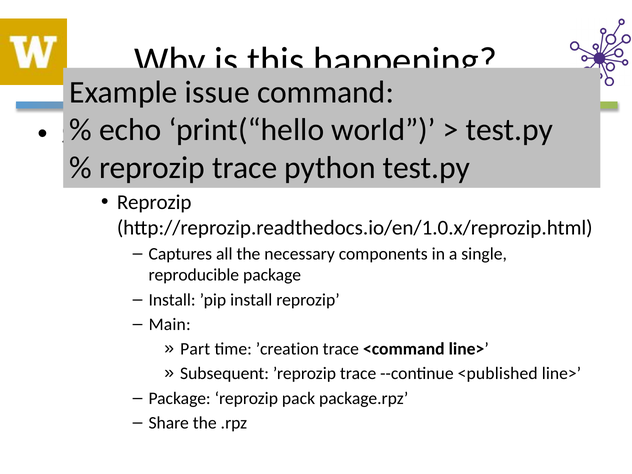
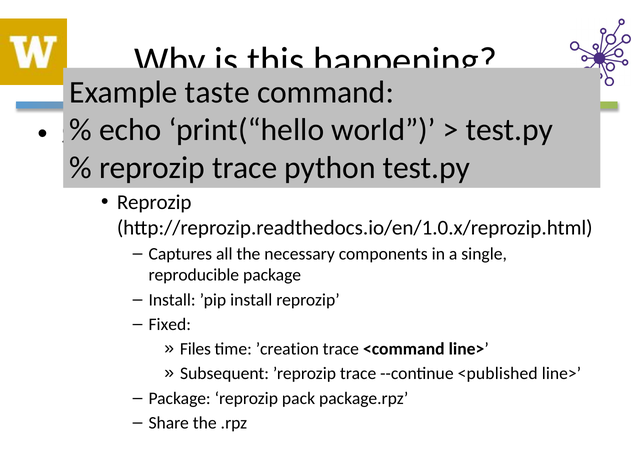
Example issue: issue -> taste
Main: Main -> Fixed
Part: Part -> Files
